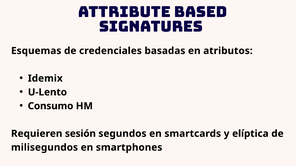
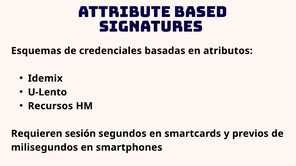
Consumo: Consumo -> Recursos
elíptica: elíptica -> previos
